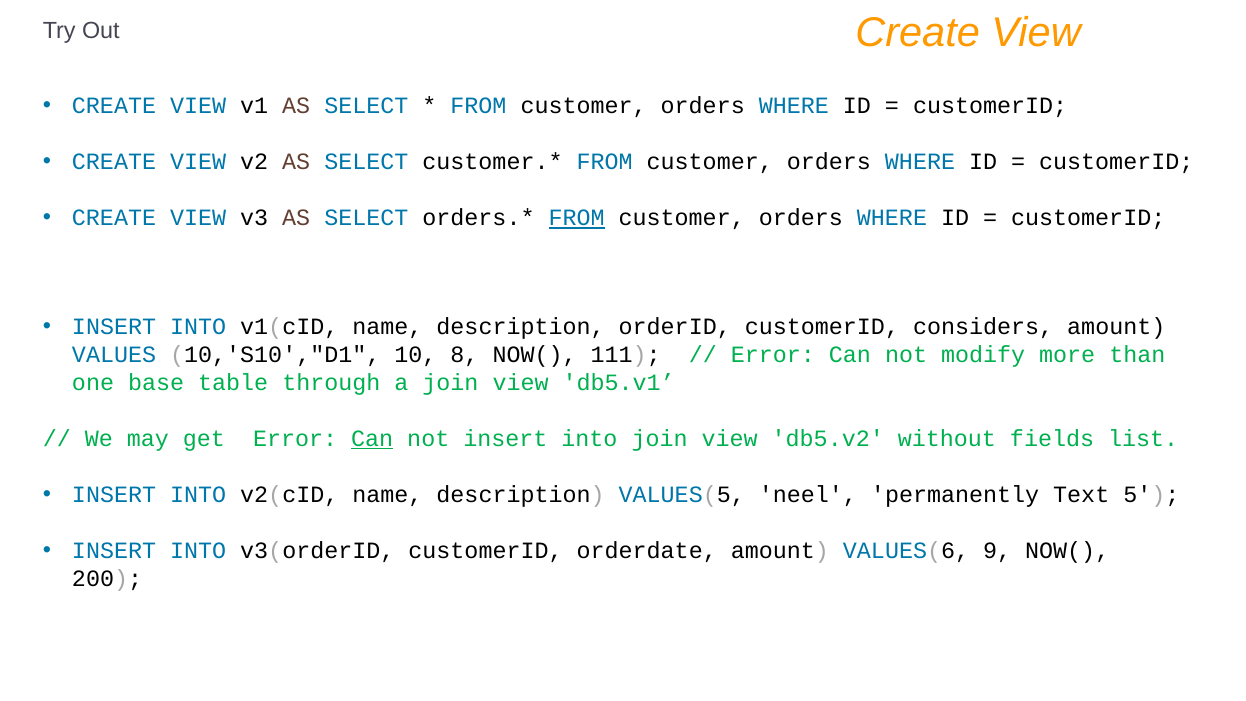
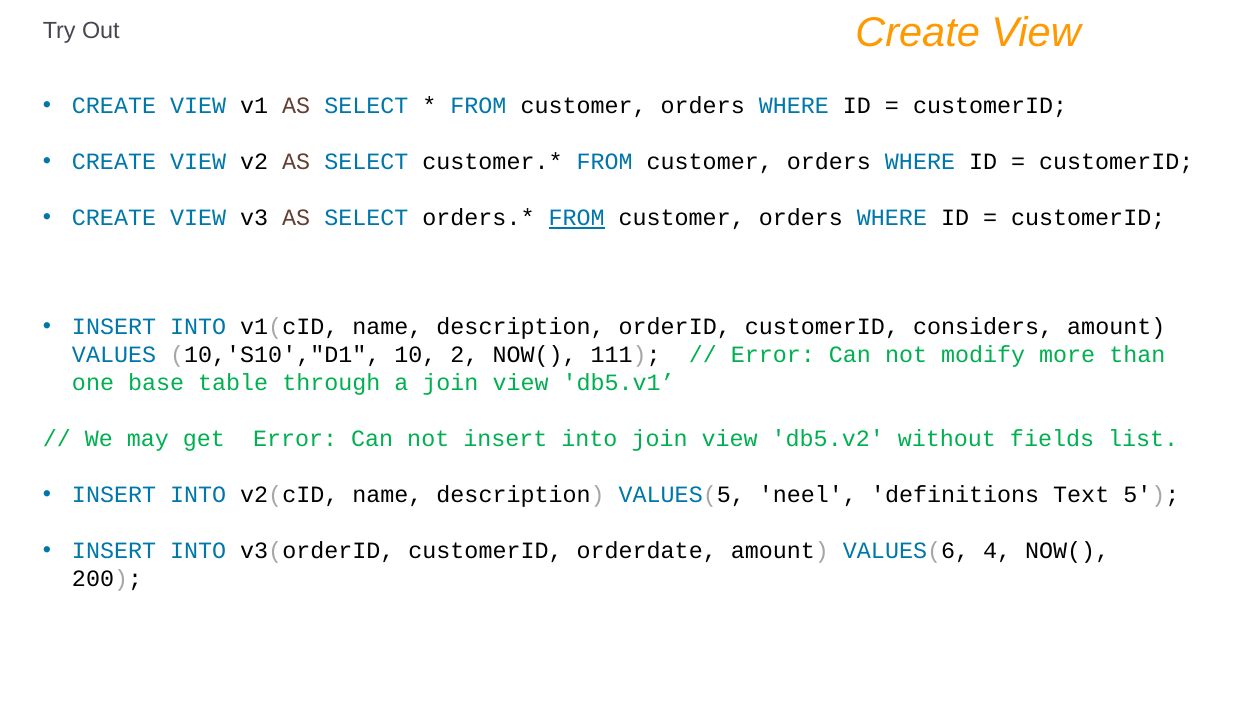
8: 8 -> 2
Can at (372, 439) underline: present -> none
permanently: permanently -> definitions
9: 9 -> 4
